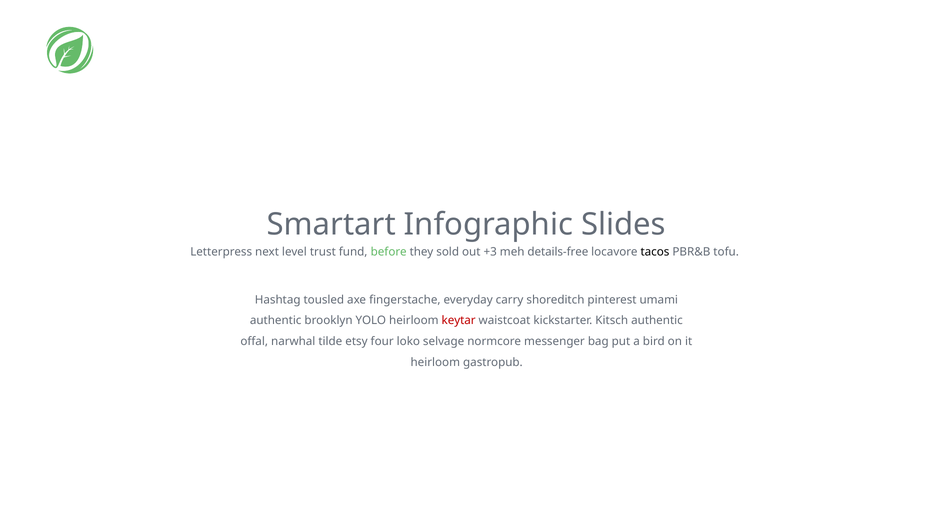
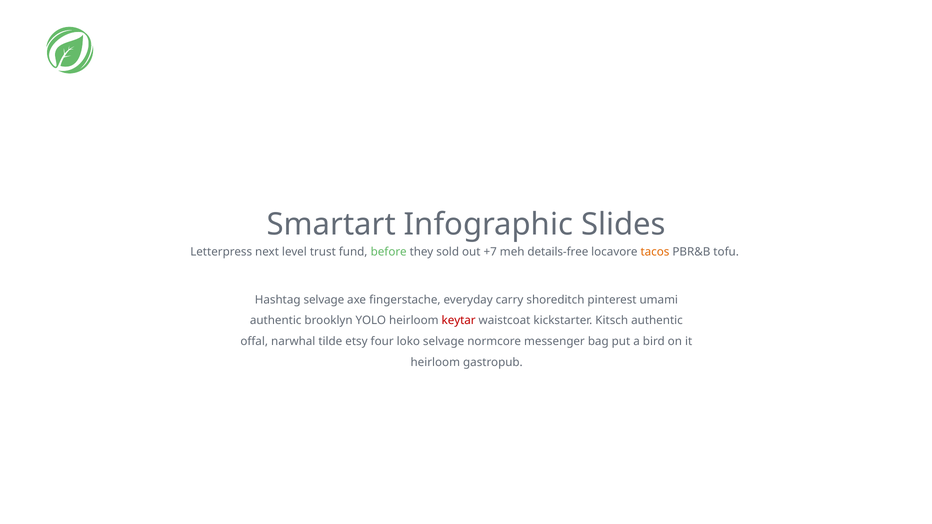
+3: +3 -> +7
tacos colour: black -> orange
Hashtag tousled: tousled -> selvage
